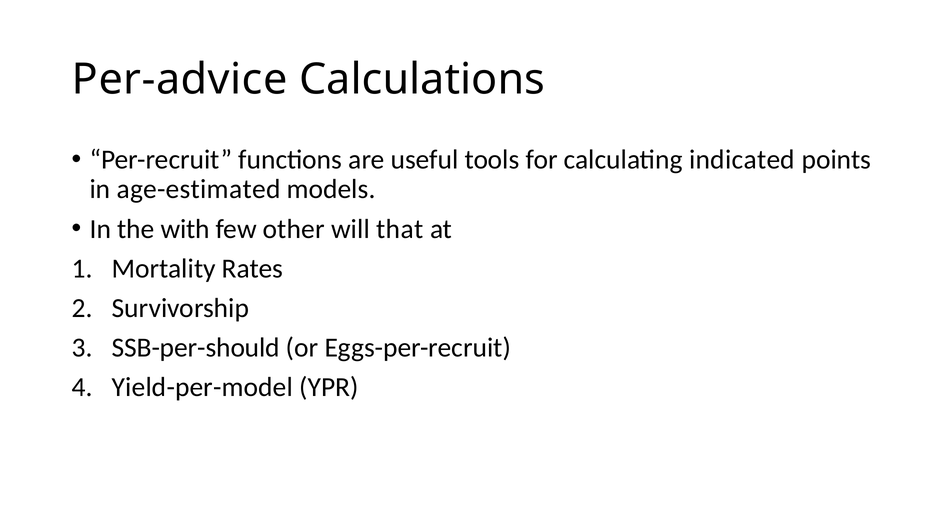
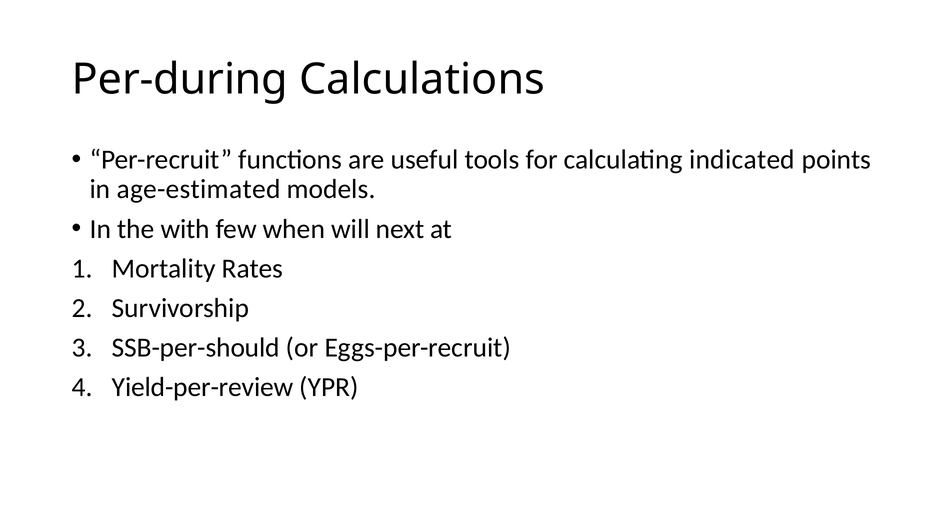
Per-advice: Per-advice -> Per-during
other: other -> when
that: that -> next
Yield-per-model: Yield-per-model -> Yield-per-review
